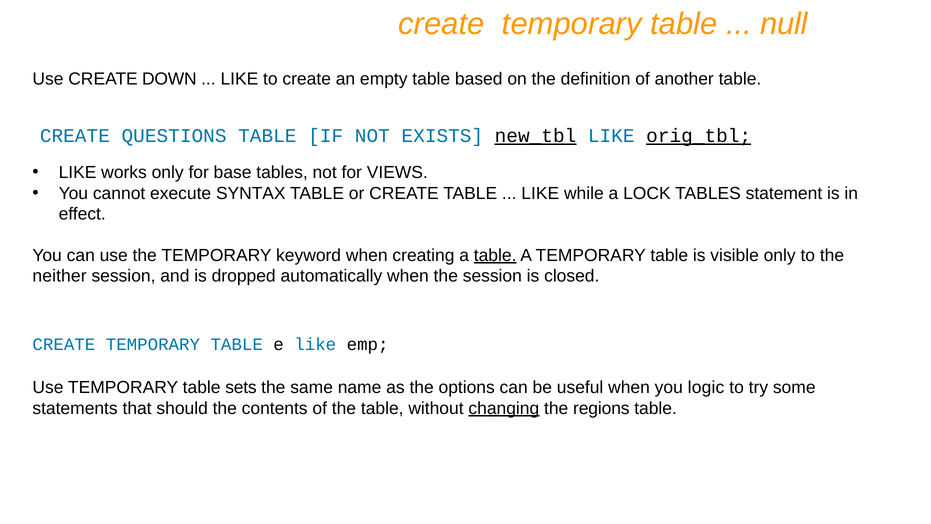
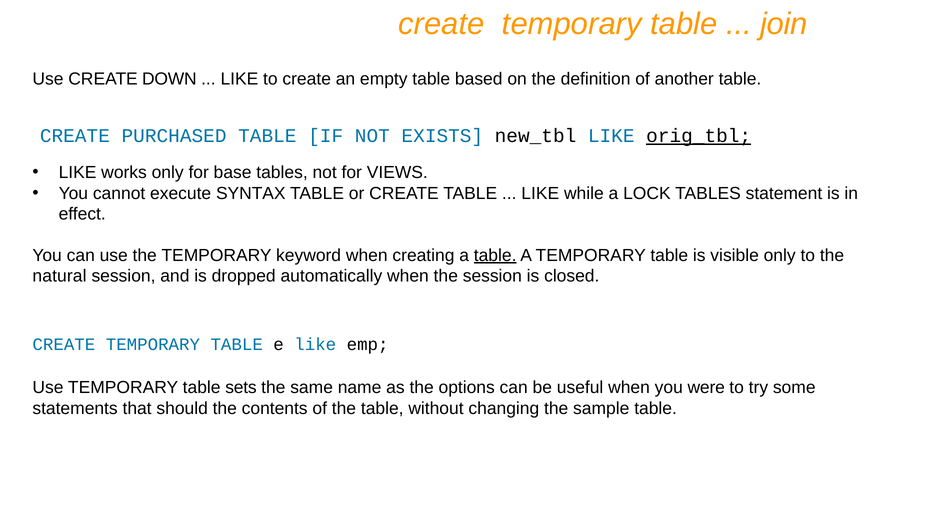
null: null -> join
QUESTIONS: QUESTIONS -> PURCHASED
new_tbl underline: present -> none
neither: neither -> natural
logic: logic -> were
changing underline: present -> none
regions: regions -> sample
